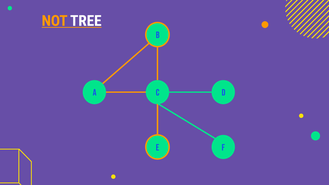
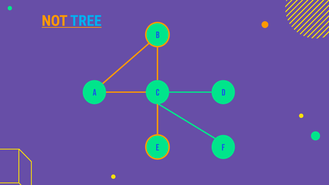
TREE colour: white -> light blue
